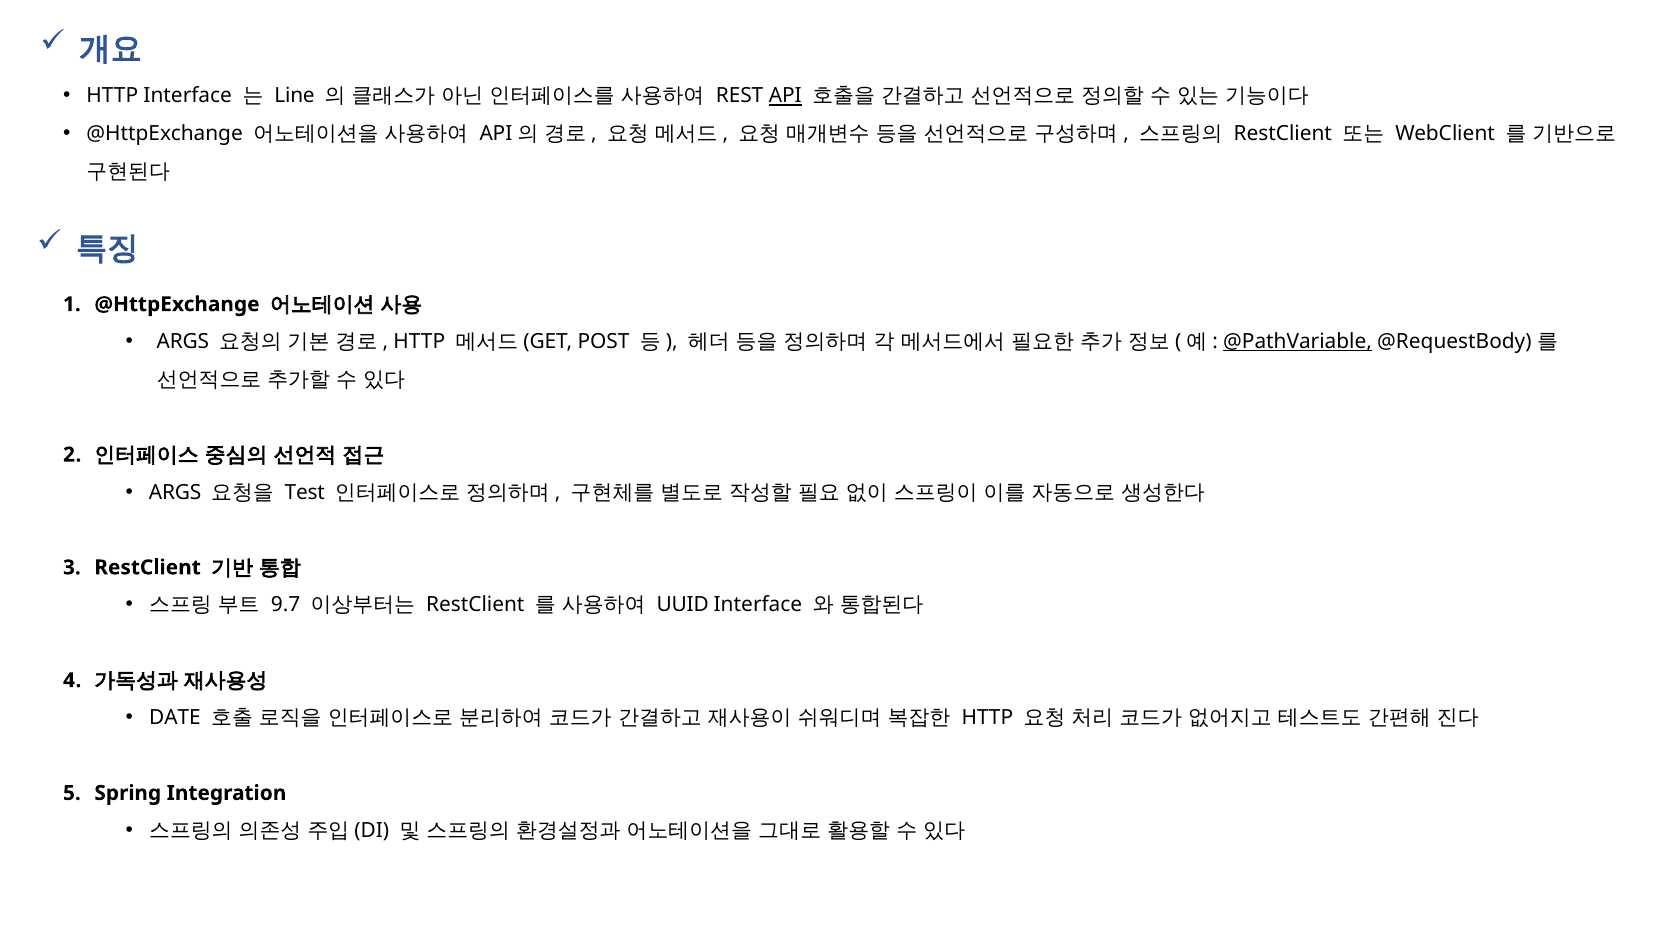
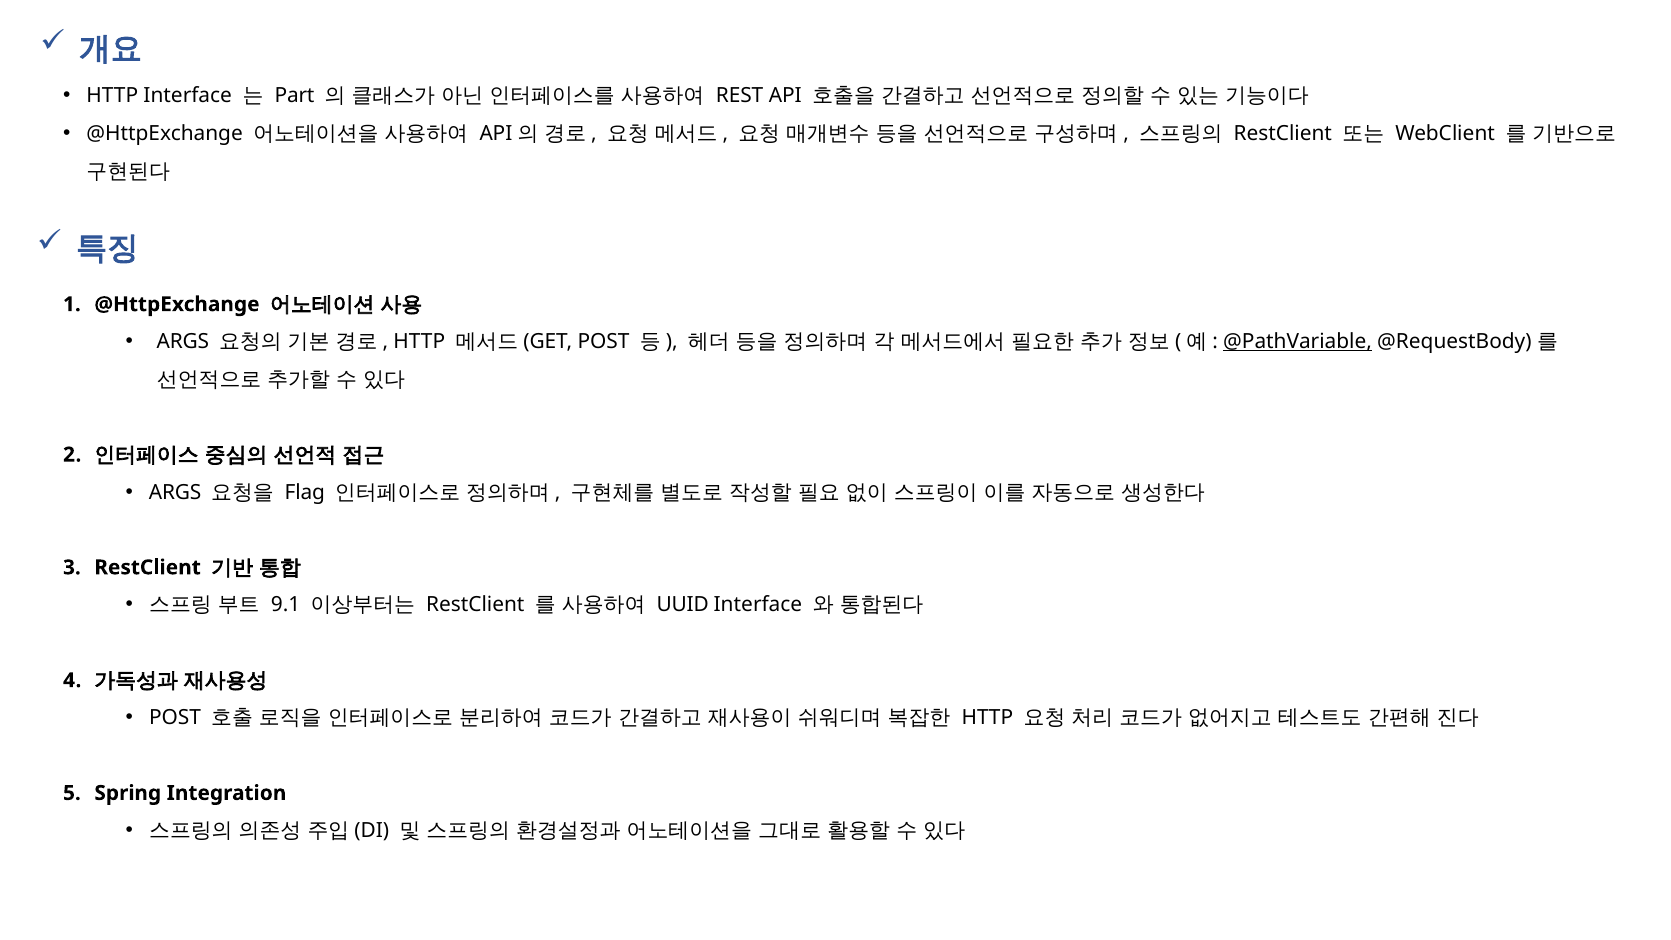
Line: Line -> Part
API underline: present -> none
Test: Test -> Flag
9.7: 9.7 -> 9.1
DATE at (175, 718): DATE -> POST
